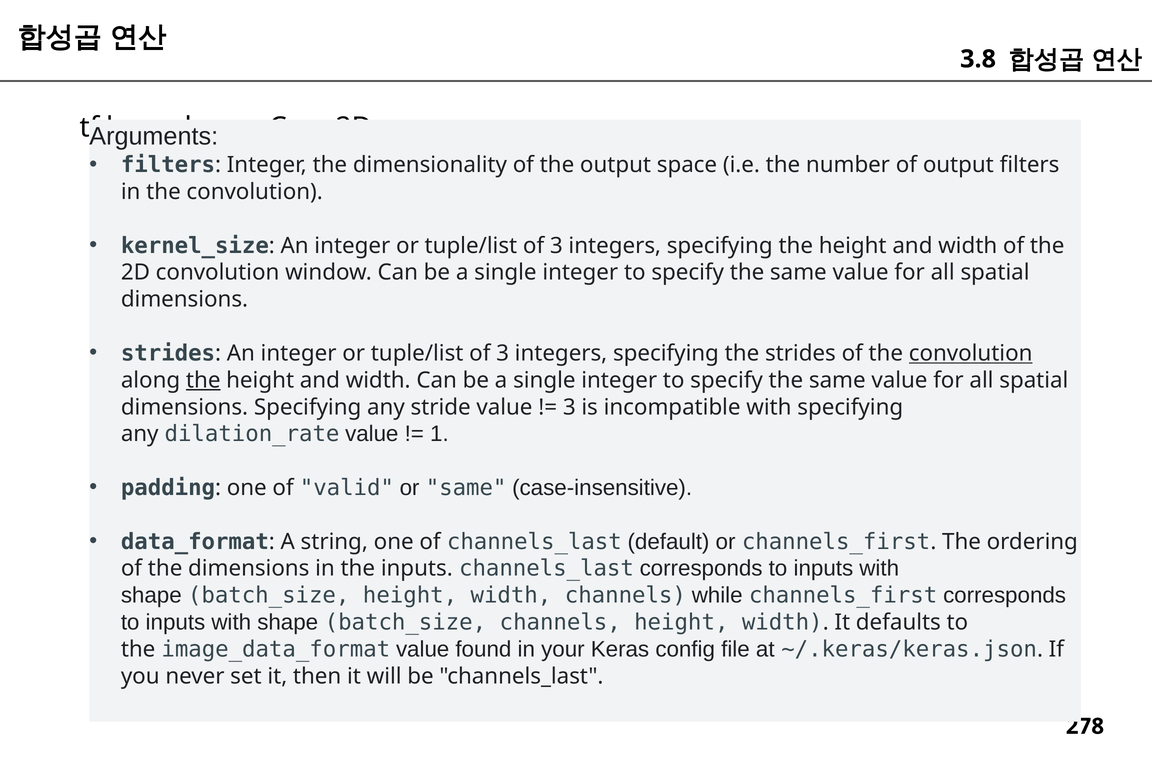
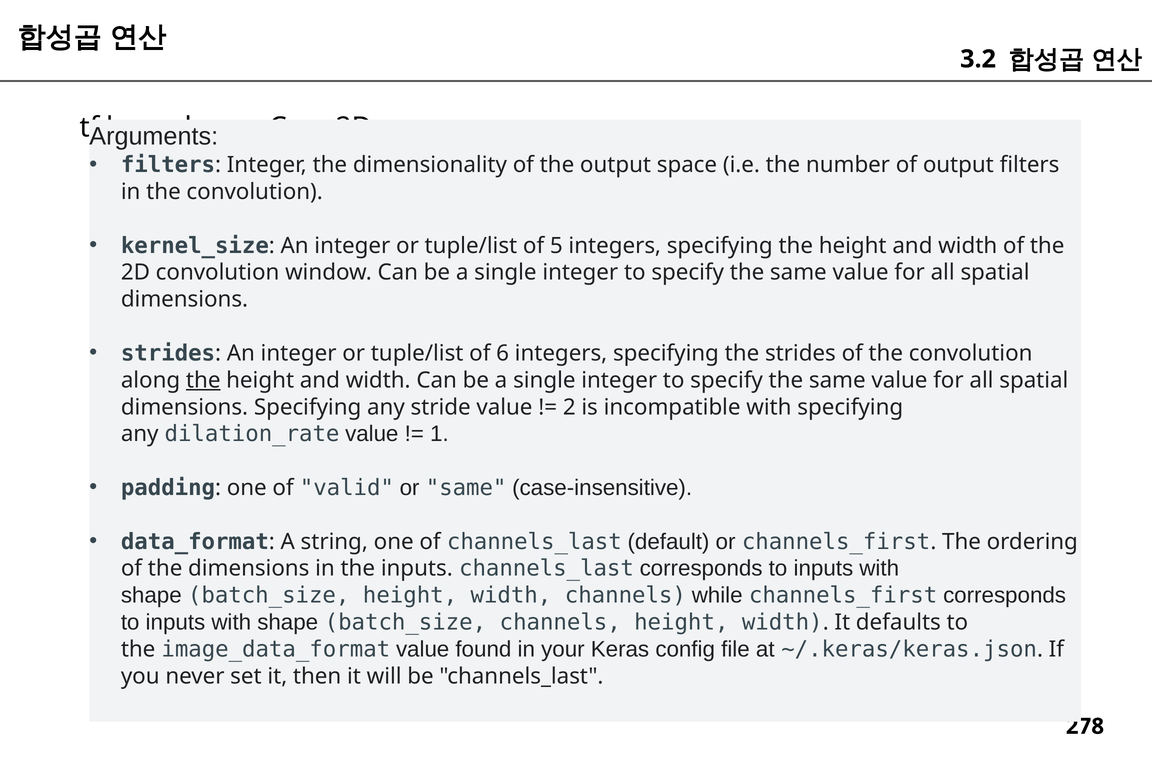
3.8: 3.8 -> 3.2
3 at (556, 246): 3 -> 5
3 at (503, 353): 3 -> 6
convolution at (971, 353) underline: present -> none
3 at (569, 407): 3 -> 2
